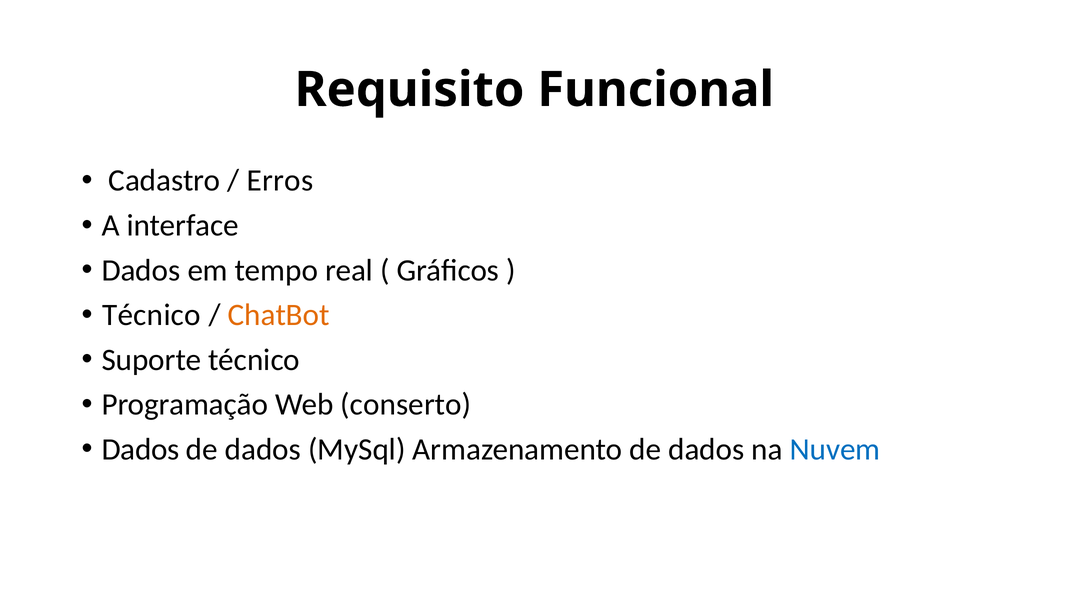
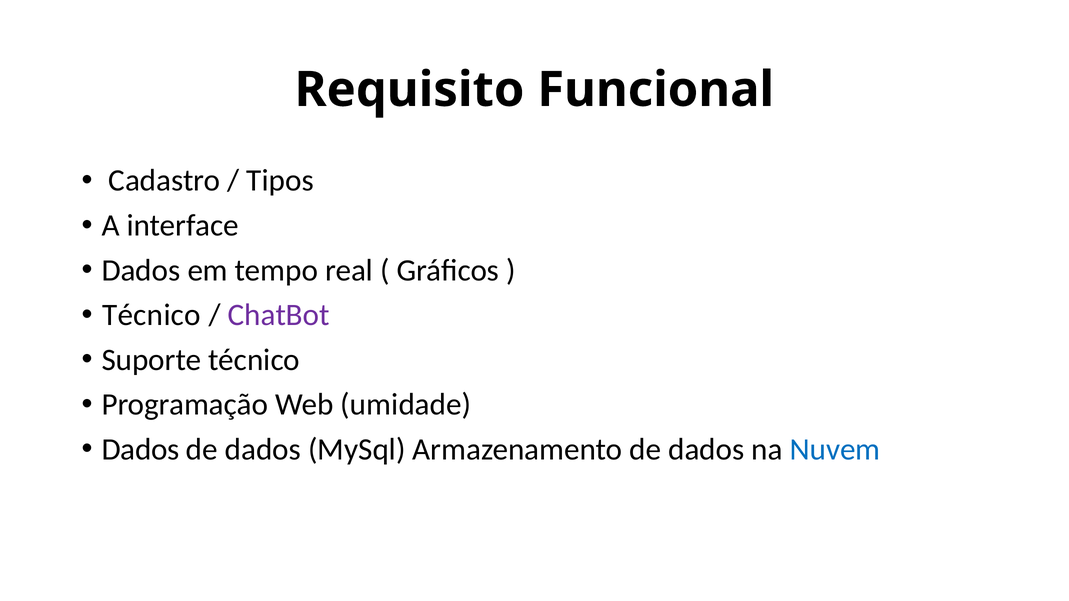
Erros: Erros -> Tipos
ChatBot colour: orange -> purple
conserto: conserto -> umidade
